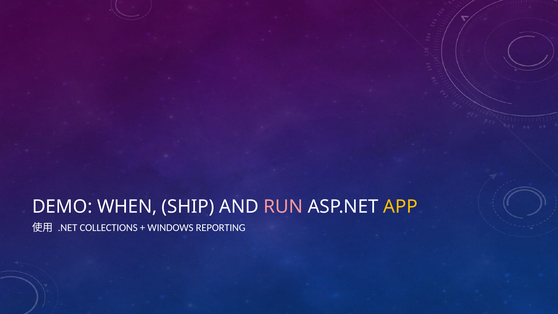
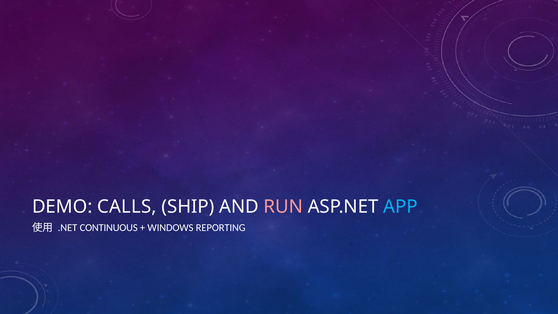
WHEN: WHEN -> CALLS
APP colour: yellow -> light blue
COLLECTIONS: COLLECTIONS -> CONTINUOUS
